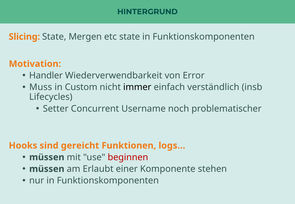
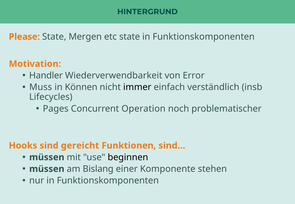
Slicing: Slicing -> Please
Custom: Custom -> Können
Setter: Setter -> Pages
Username: Username -> Operation
Funktionen logs: logs -> sind
beginnen colour: red -> black
Erlaubt: Erlaubt -> Bislang
